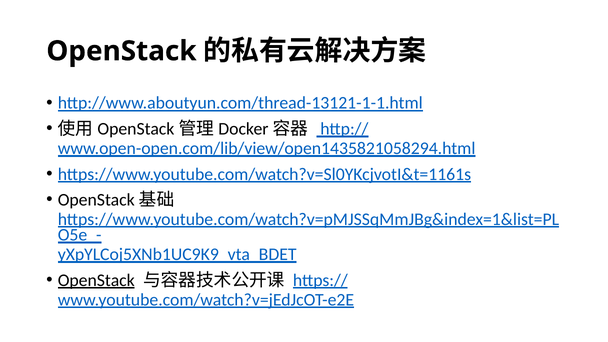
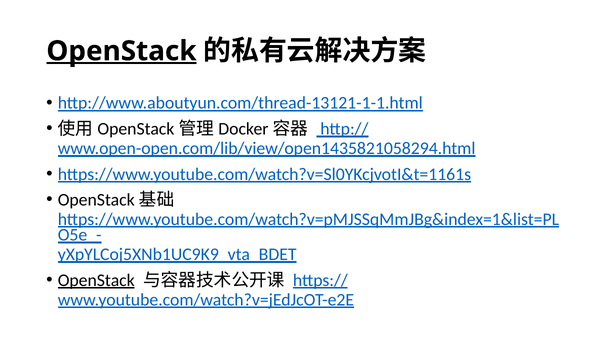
OpenStack at (121, 51) underline: none -> present
